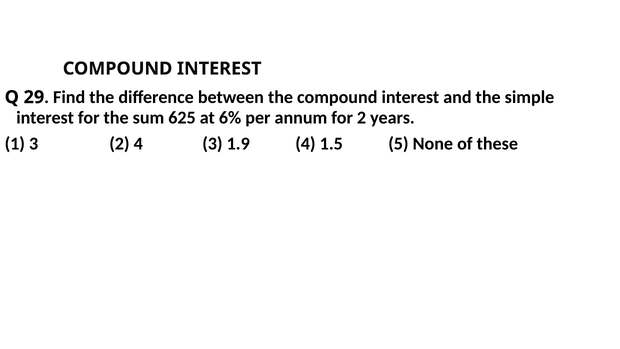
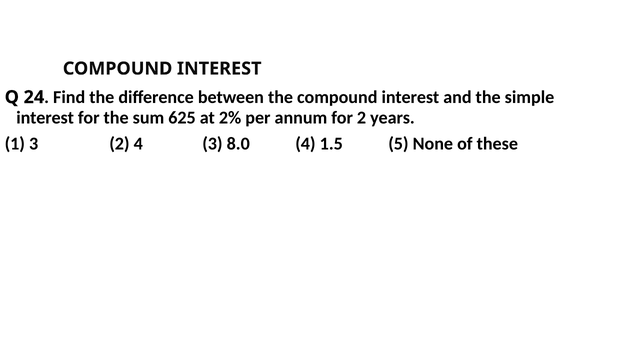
29: 29 -> 24
6%: 6% -> 2%
1.9: 1.9 -> 8.0
